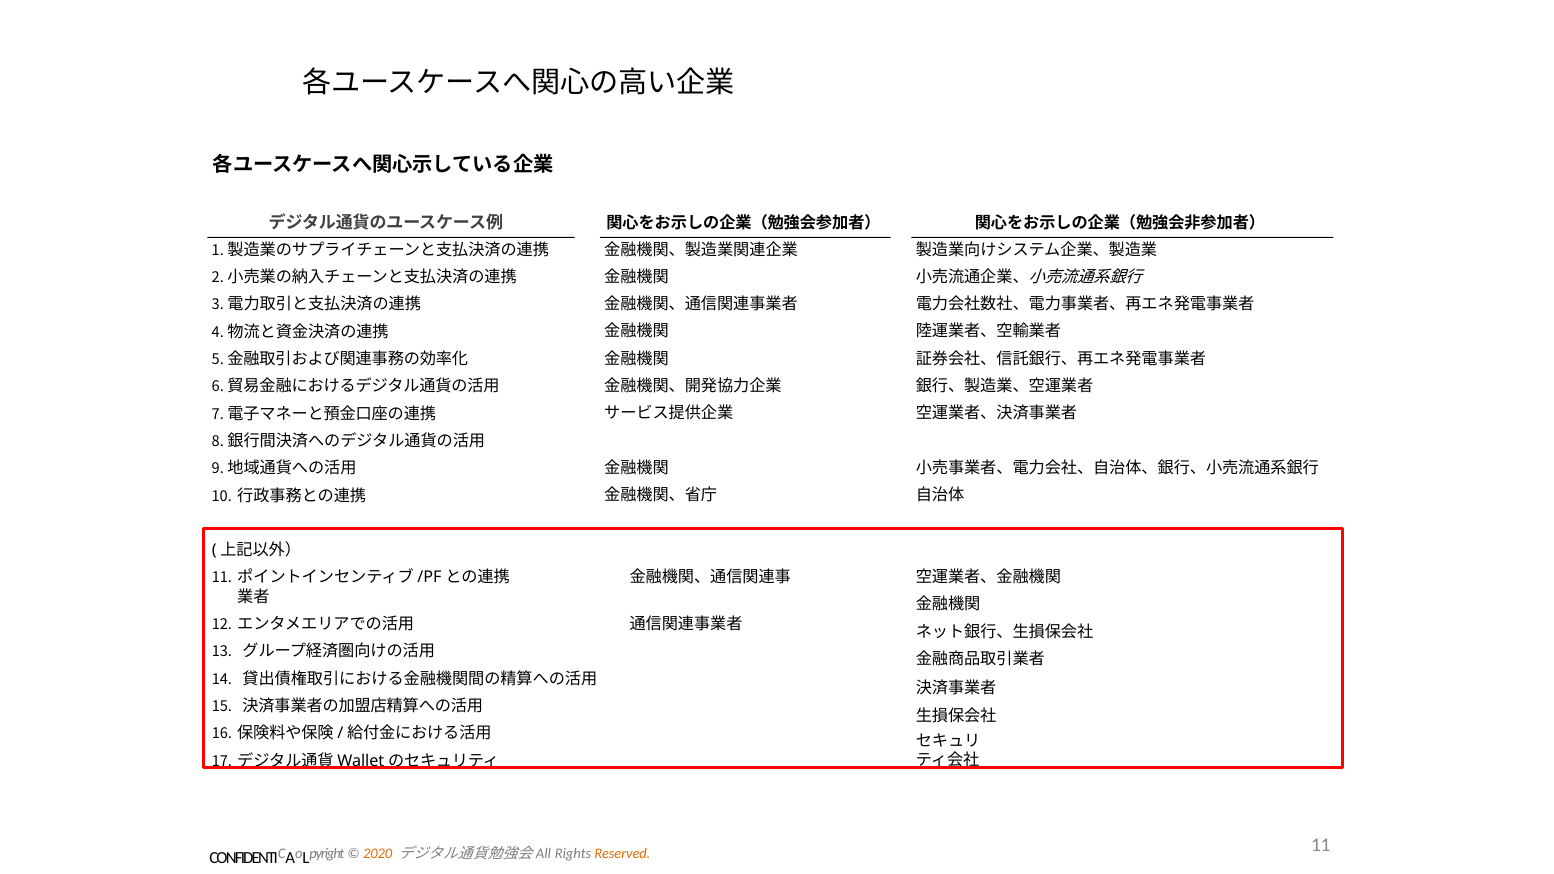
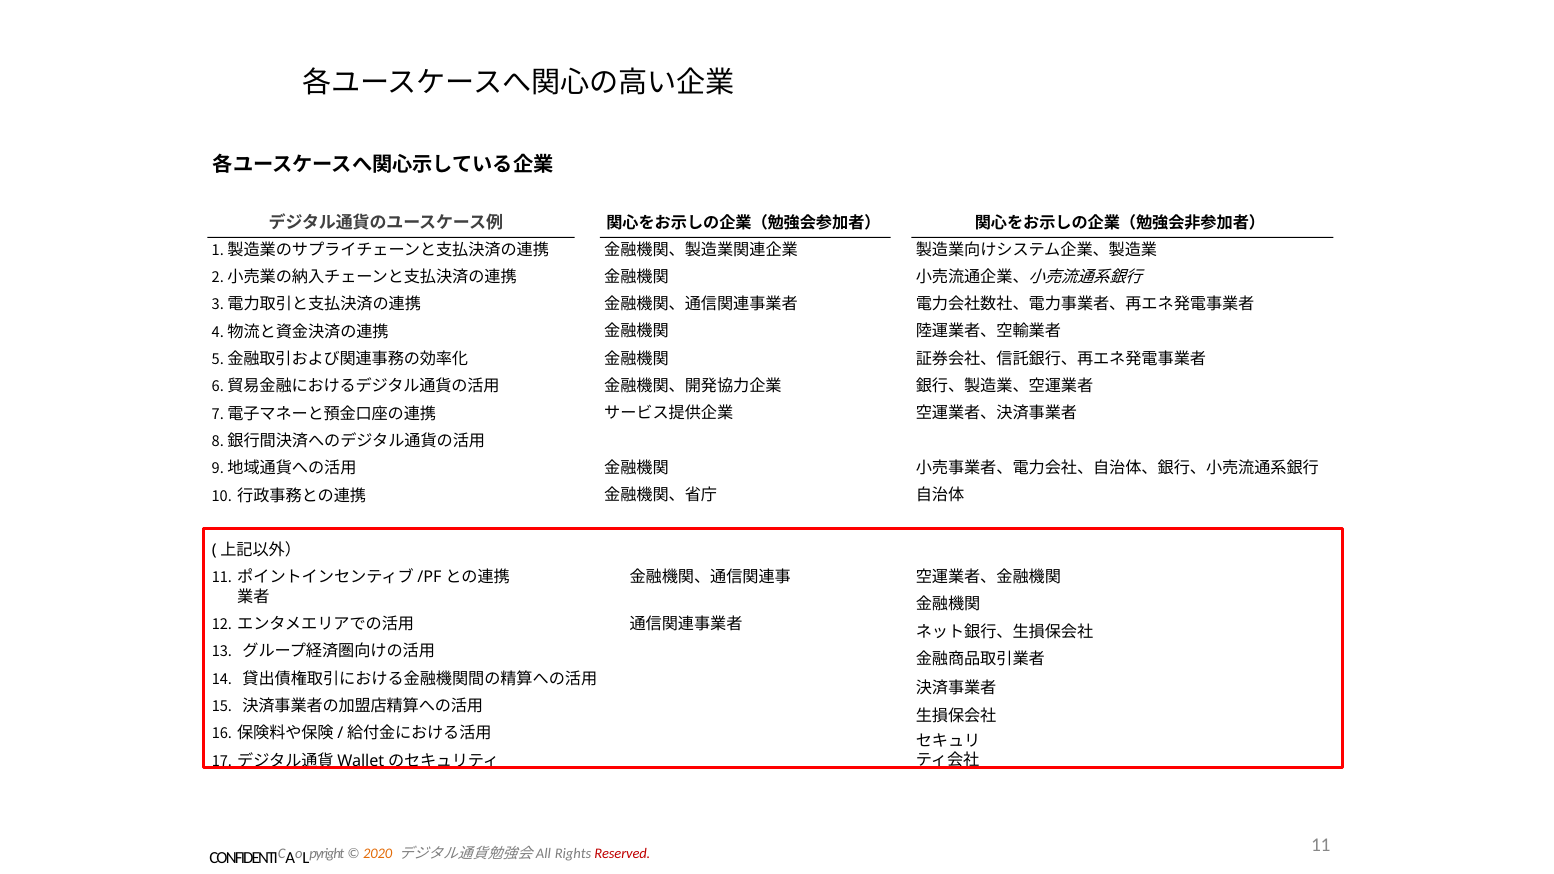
Reserved colour: orange -> red
